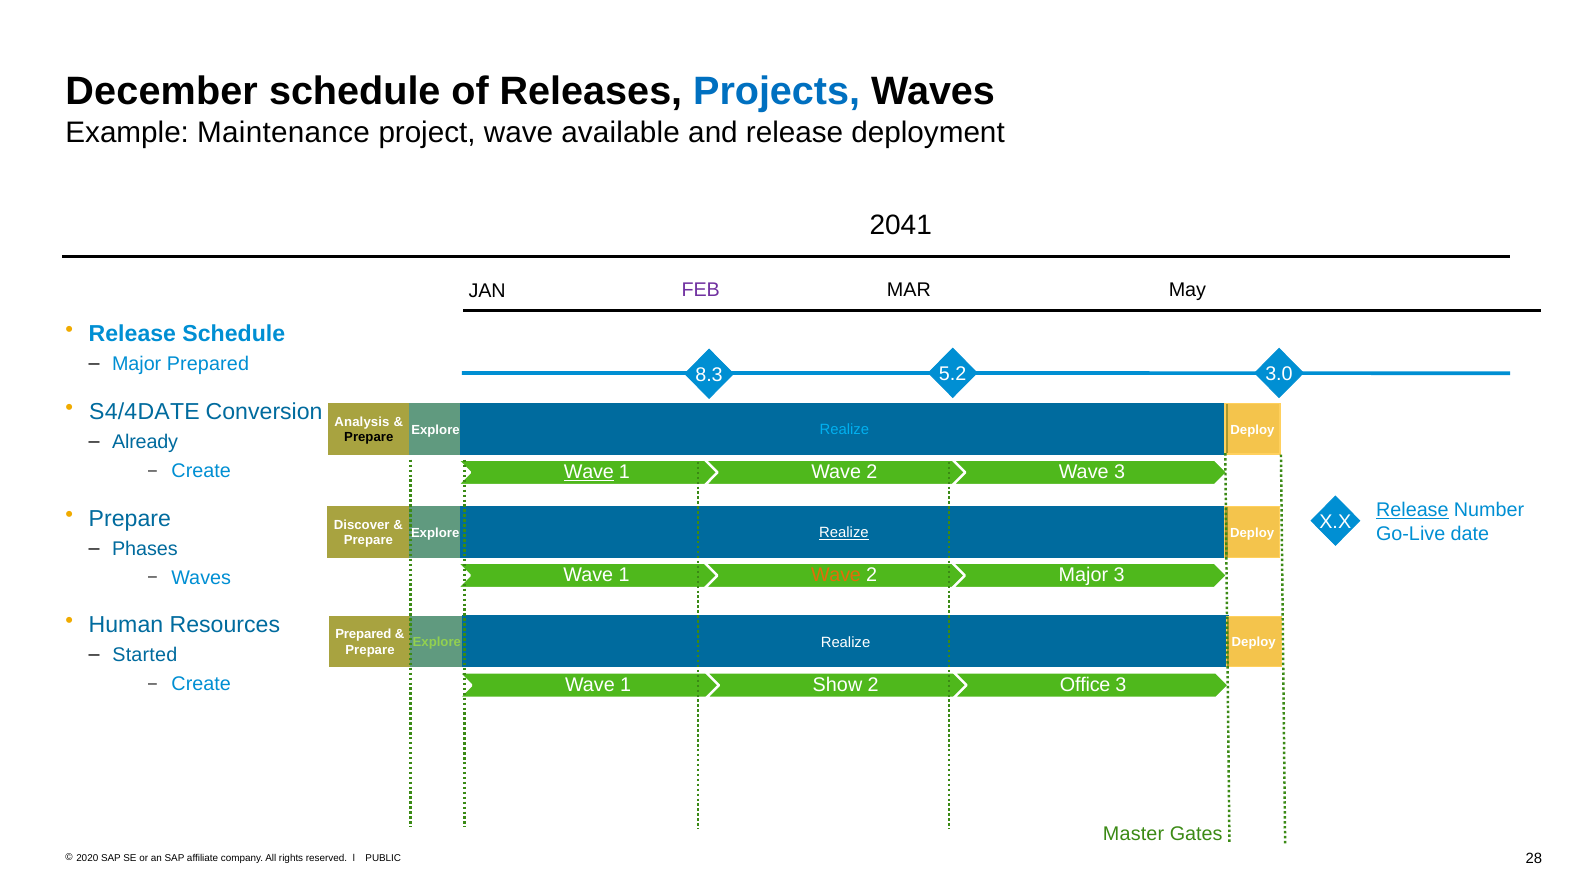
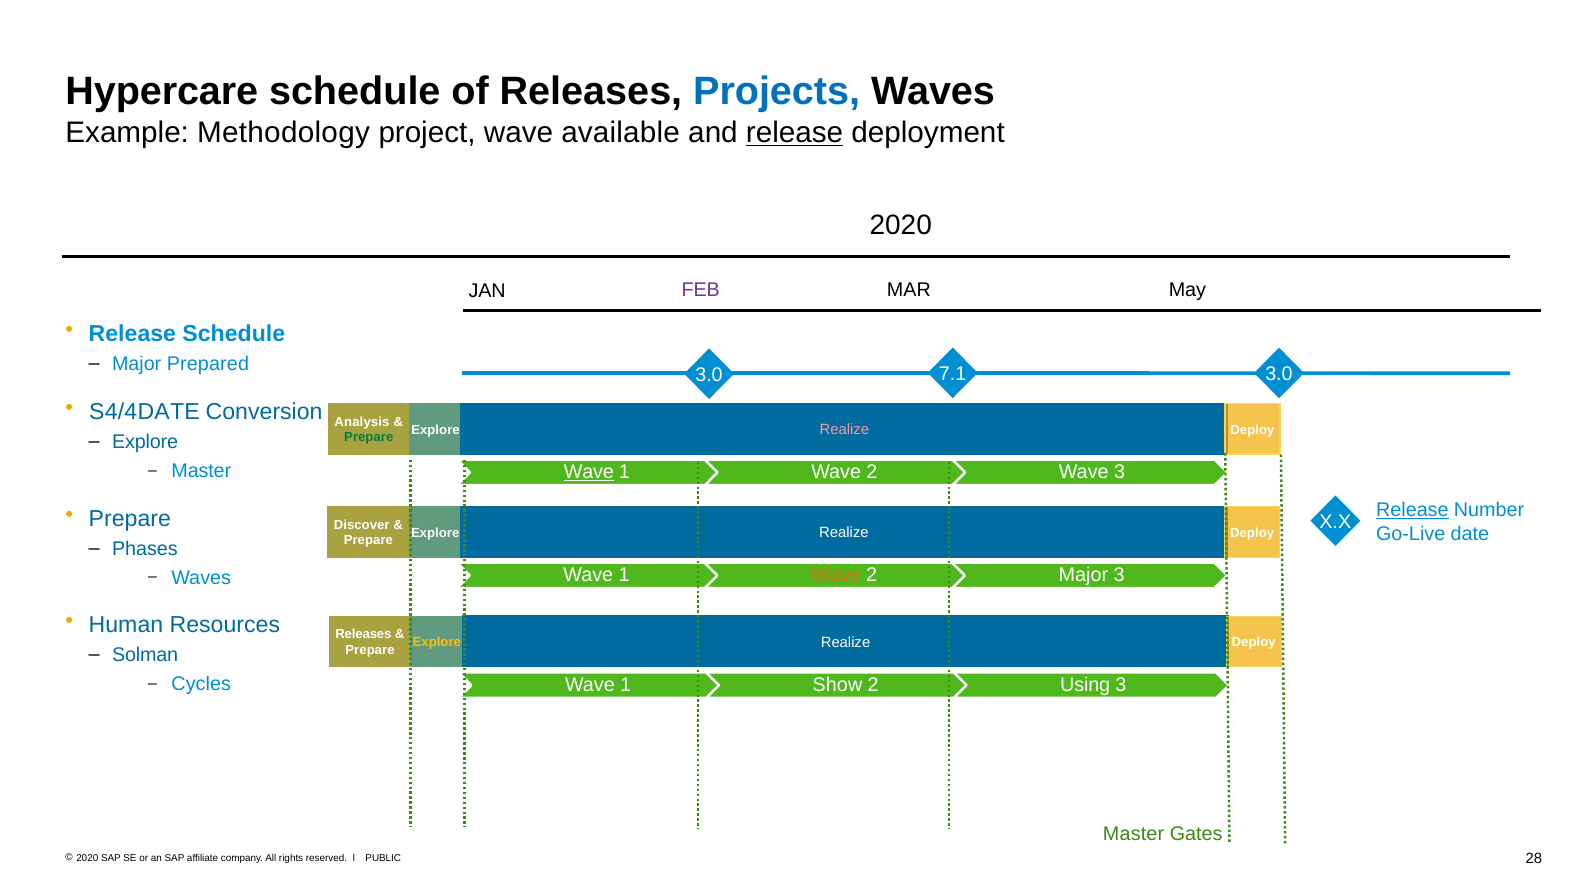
December: December -> Hypercare
Maintenance: Maintenance -> Methodology
release at (795, 133) underline: none -> present
2041 at (901, 225): 2041 -> 2020
5.2: 5.2 -> 7.1
8.3 at (709, 375): 8.3 -> 3.0
Realize at (844, 430) colour: light blue -> pink
Prepare at (369, 438) colour: black -> green
Already at (145, 442): Already -> Explore
Create at (201, 471): Create -> Master
Realize at (844, 533) underline: present -> none
Prepared at (363, 635): Prepared -> Releases
Explore at (437, 643) colour: light green -> yellow
Started: Started -> Solman
Create at (201, 684): Create -> Cycles
Office: Office -> Using
